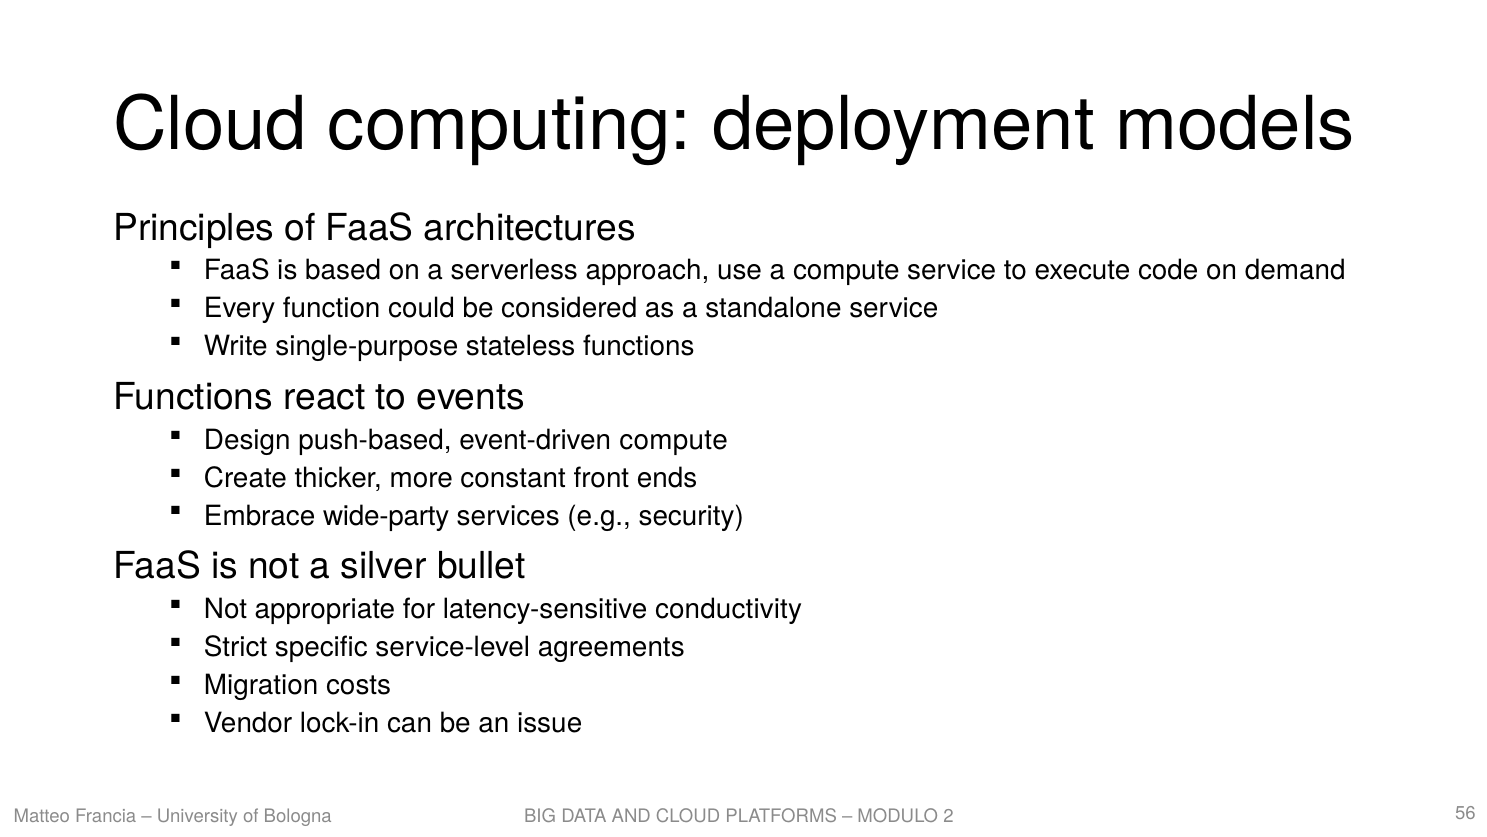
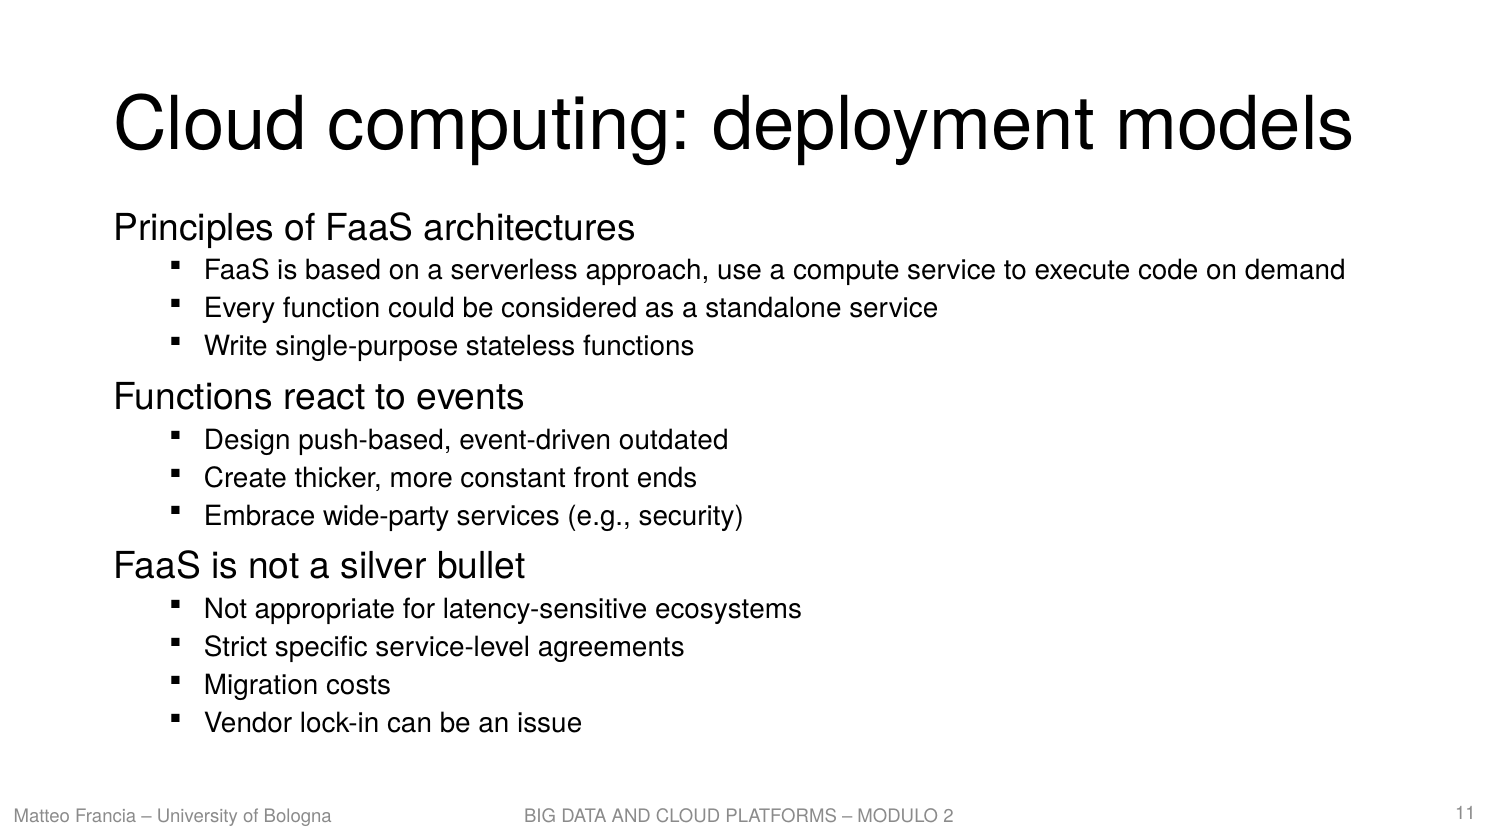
event-driven compute: compute -> outdated
conductivity: conductivity -> ecosystems
56: 56 -> 11
